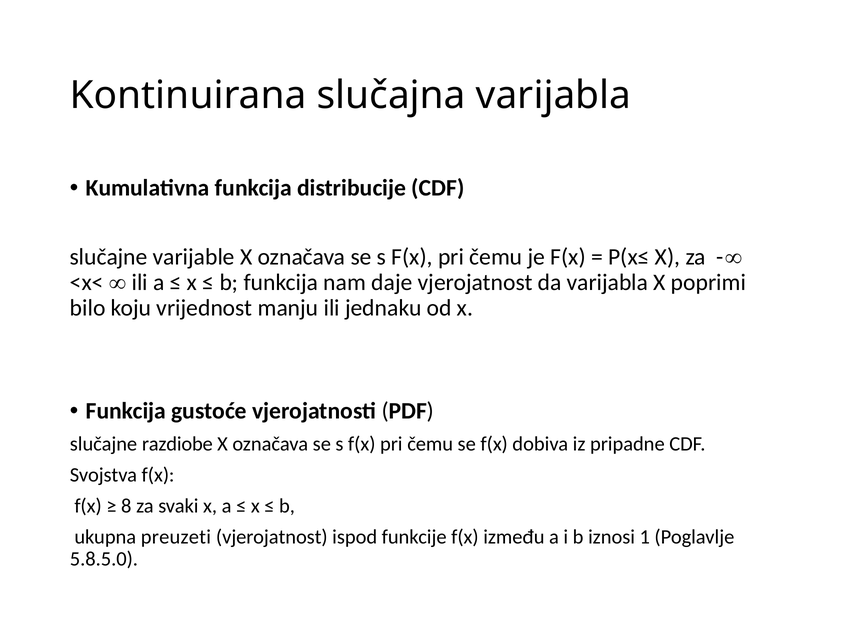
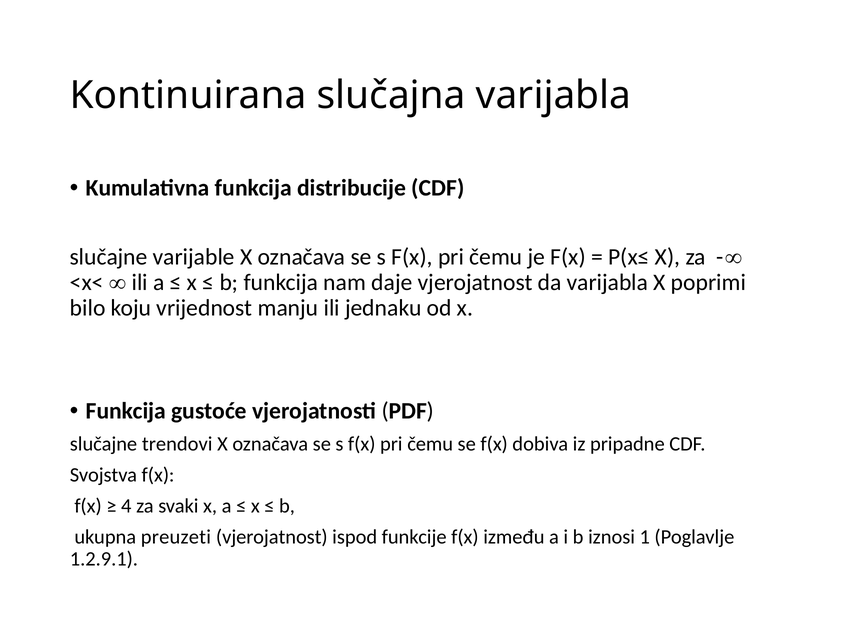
razdiobe: razdiobe -> trendovi
8: 8 -> 4
5.8.5.0: 5.8.5.0 -> 1.2.9.1
